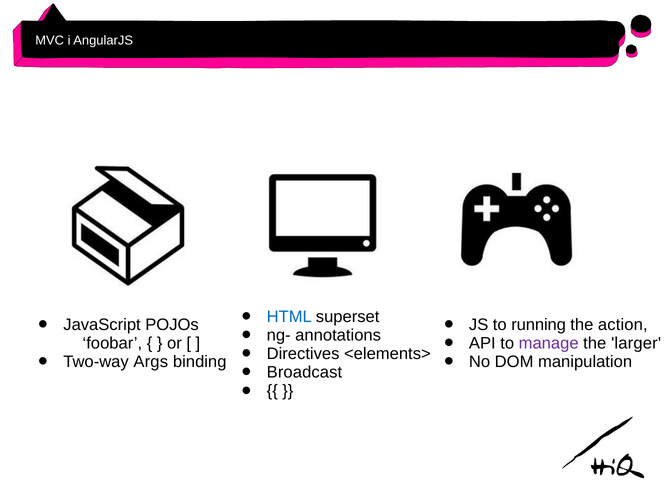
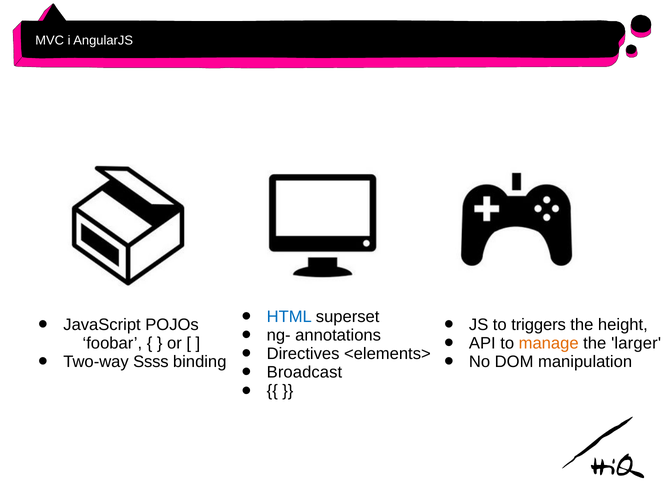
running: running -> triggers
action: action -> height
manage colour: purple -> orange
Args: Args -> Ssss
